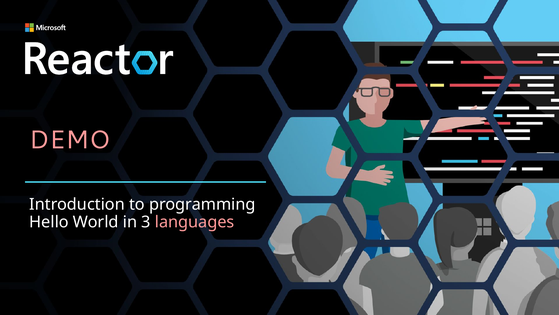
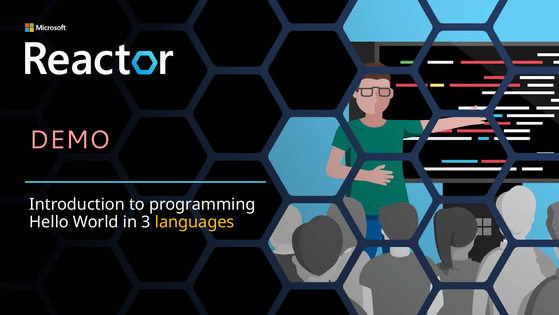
languages colour: pink -> yellow
